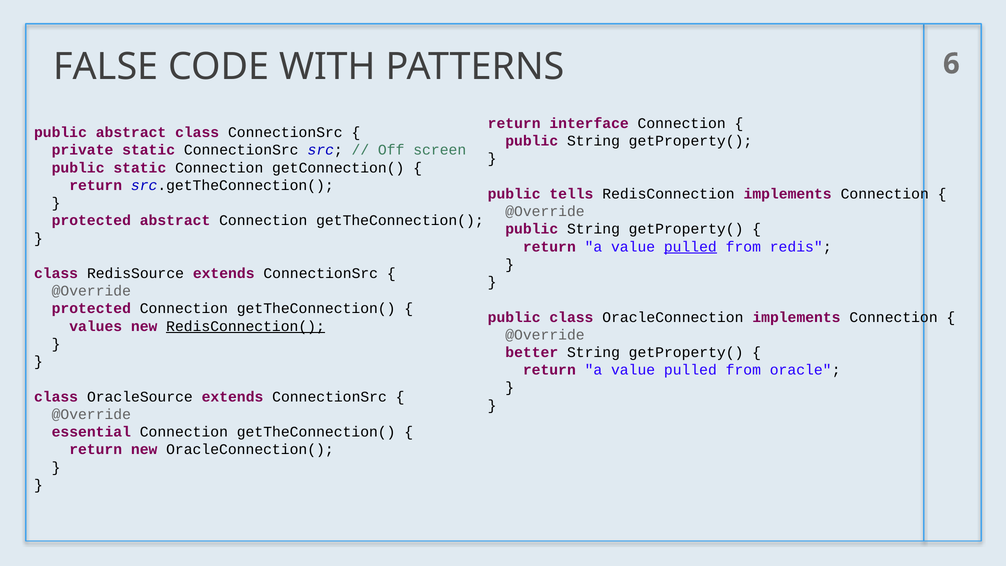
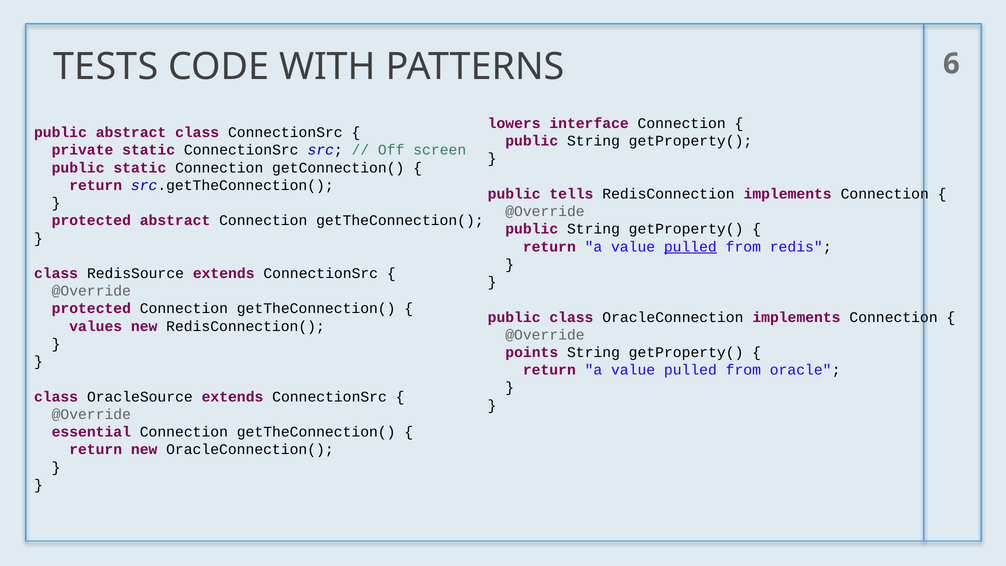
FALSE: FALSE -> TESTS
return at (514, 123): return -> lowers
RedisConnection( underline: present -> none
better: better -> points
